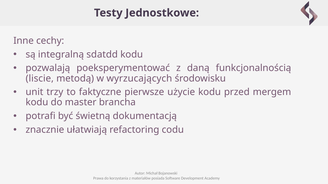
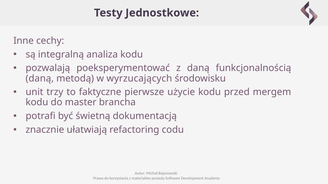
sdatdd: sdatdd -> analiza
liscie at (40, 79): liscie -> daną
